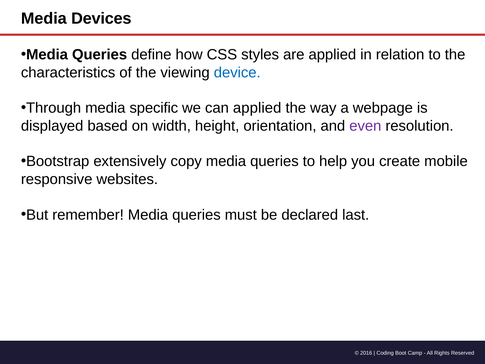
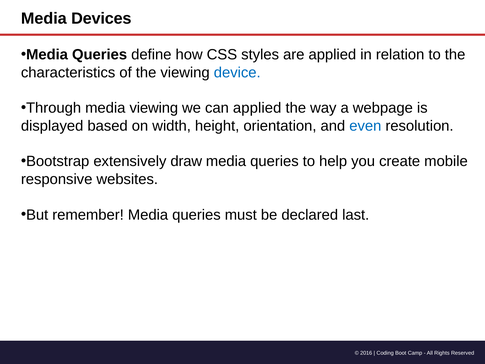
media specific: specific -> viewing
even colour: purple -> blue
copy: copy -> draw
